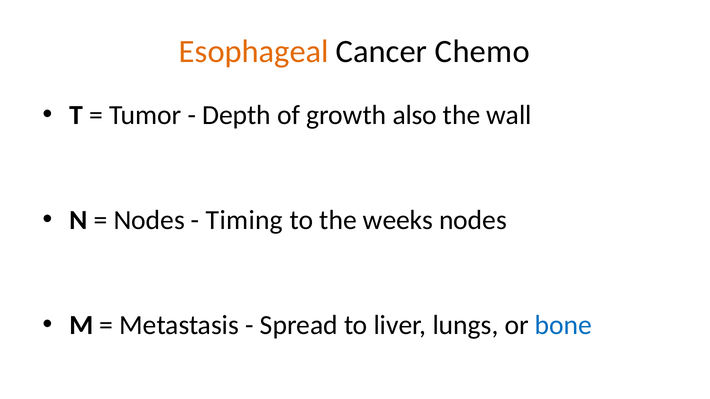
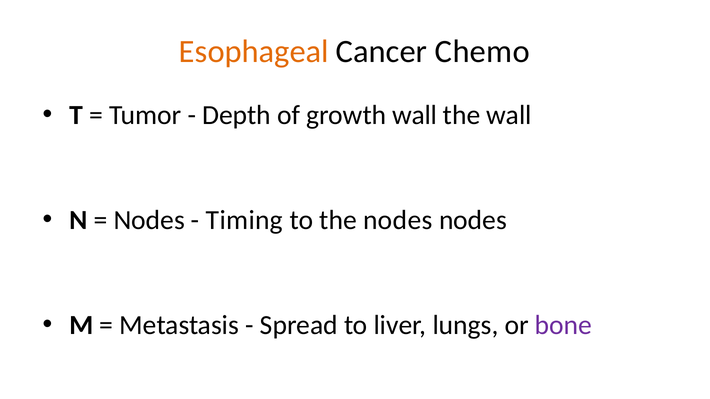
growth also: also -> wall
the weeks: weeks -> nodes
bone colour: blue -> purple
